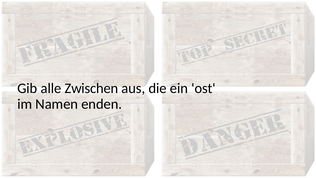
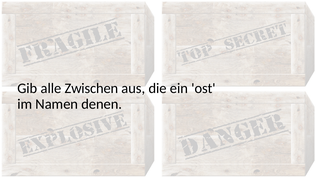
enden: enden -> denen
